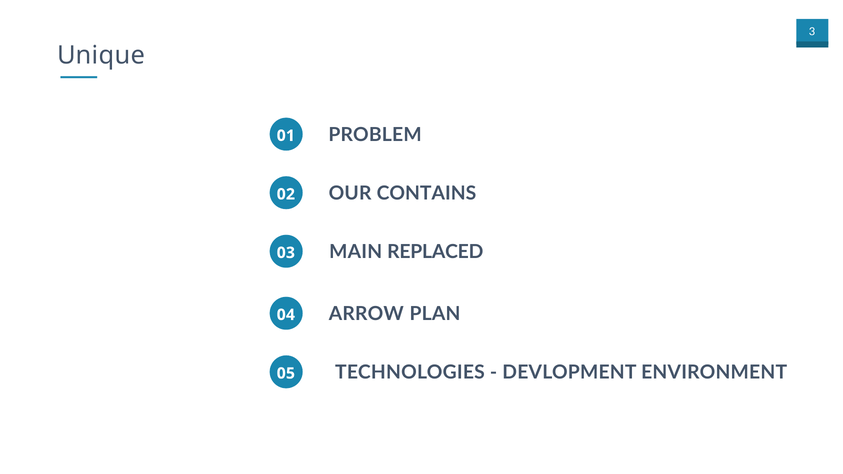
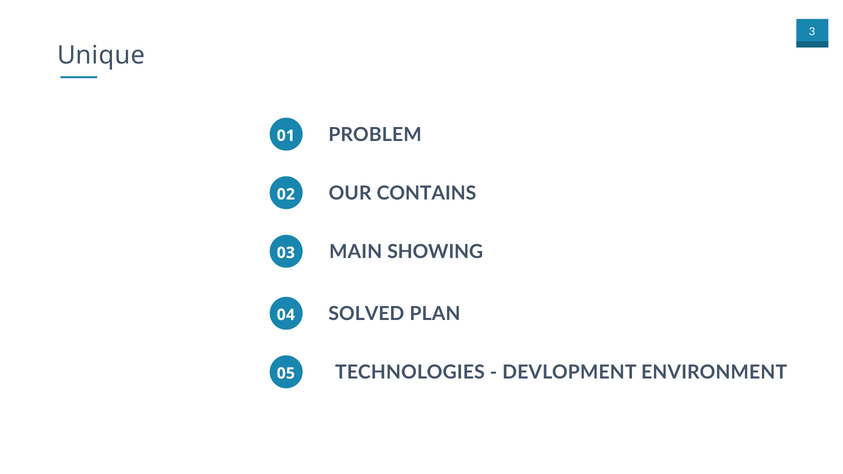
REPLACED: REPLACED -> SHOWING
ARROW: ARROW -> SOLVED
